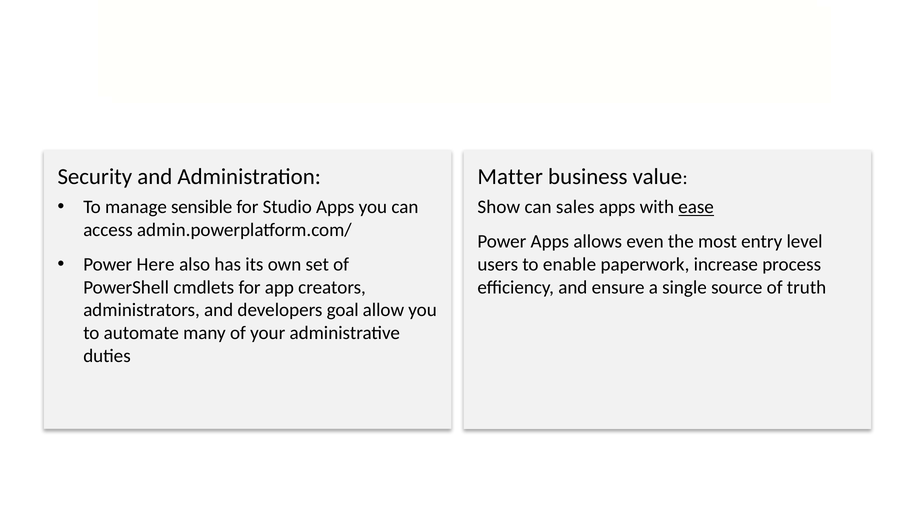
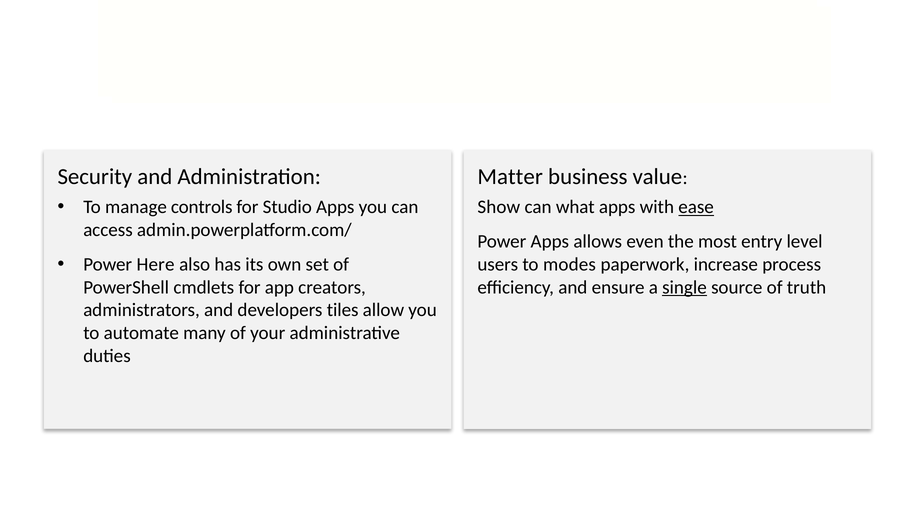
sensible: sensible -> controls
can sales: sales -> what
enable: enable -> modes
single underline: none -> present
goal: goal -> tiles
